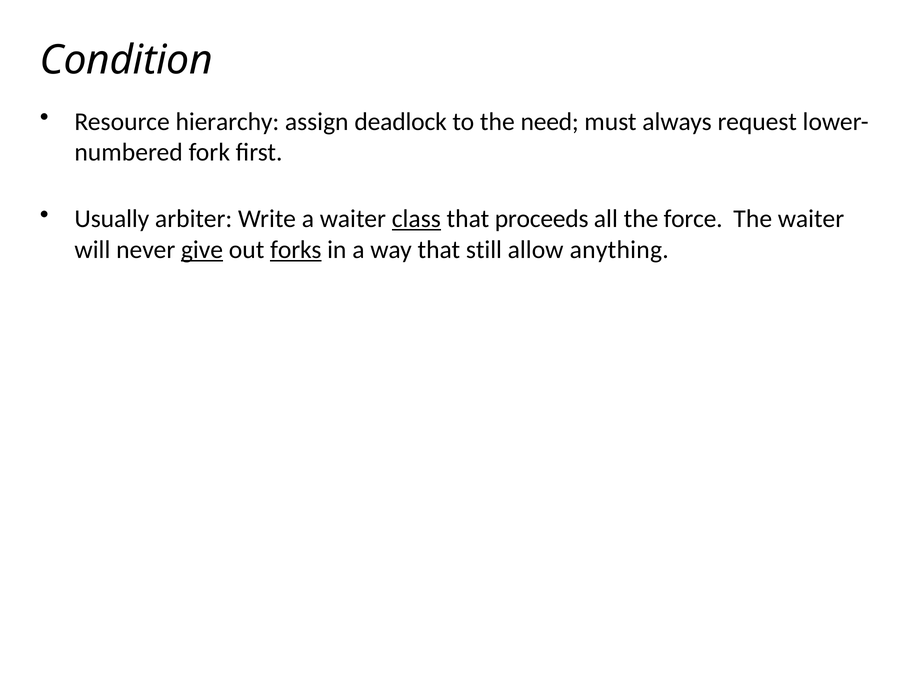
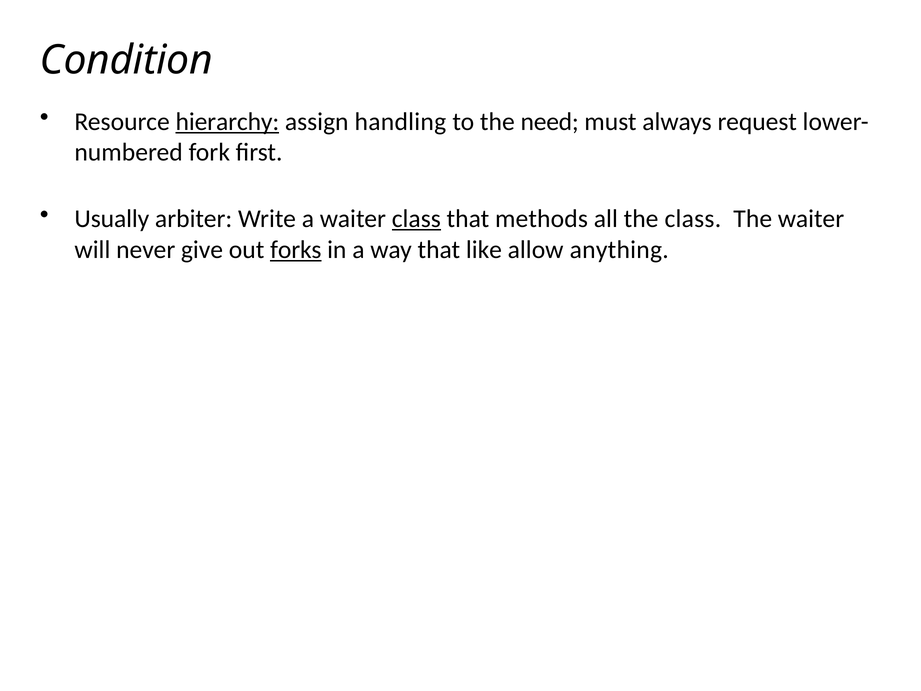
hierarchy underline: none -> present
deadlock: deadlock -> handling
proceeds: proceeds -> methods
the force: force -> class
give underline: present -> none
still: still -> like
